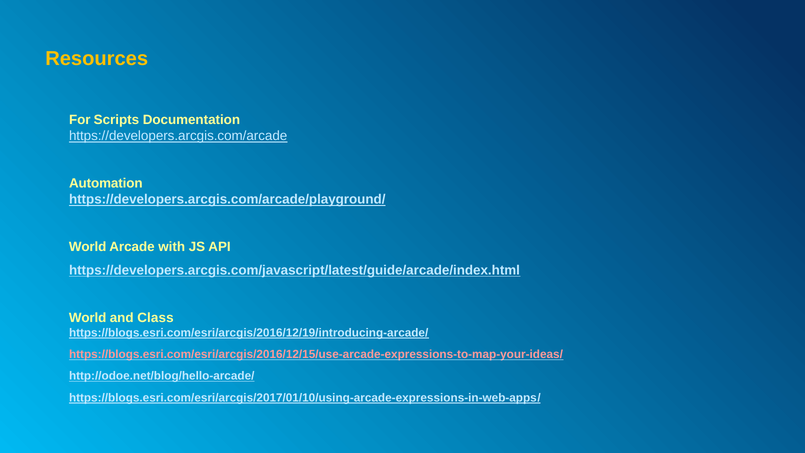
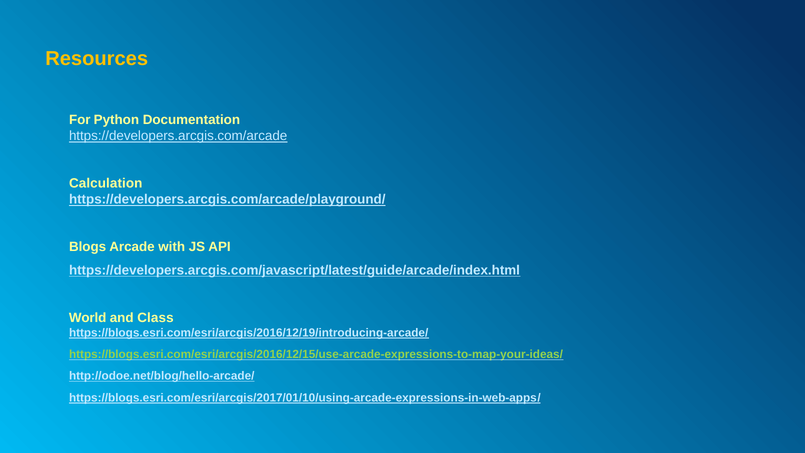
Scripts: Scripts -> Python
Automation: Automation -> Calculation
World at (88, 247): World -> Blogs
https://blogs.esri.com/esri/arcgis/2016/12/15/use-arcade-expressions-to-map-your-ideas/ colour: pink -> light green
